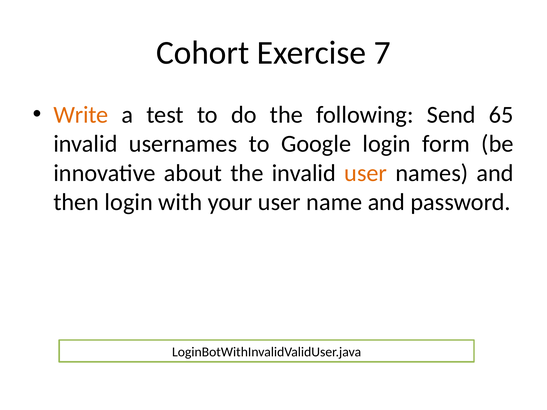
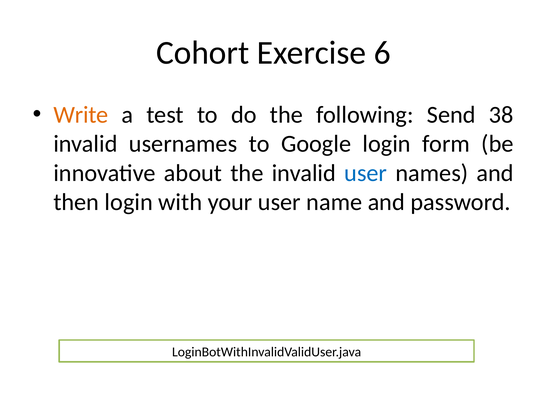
7: 7 -> 6
65: 65 -> 38
user at (366, 173) colour: orange -> blue
